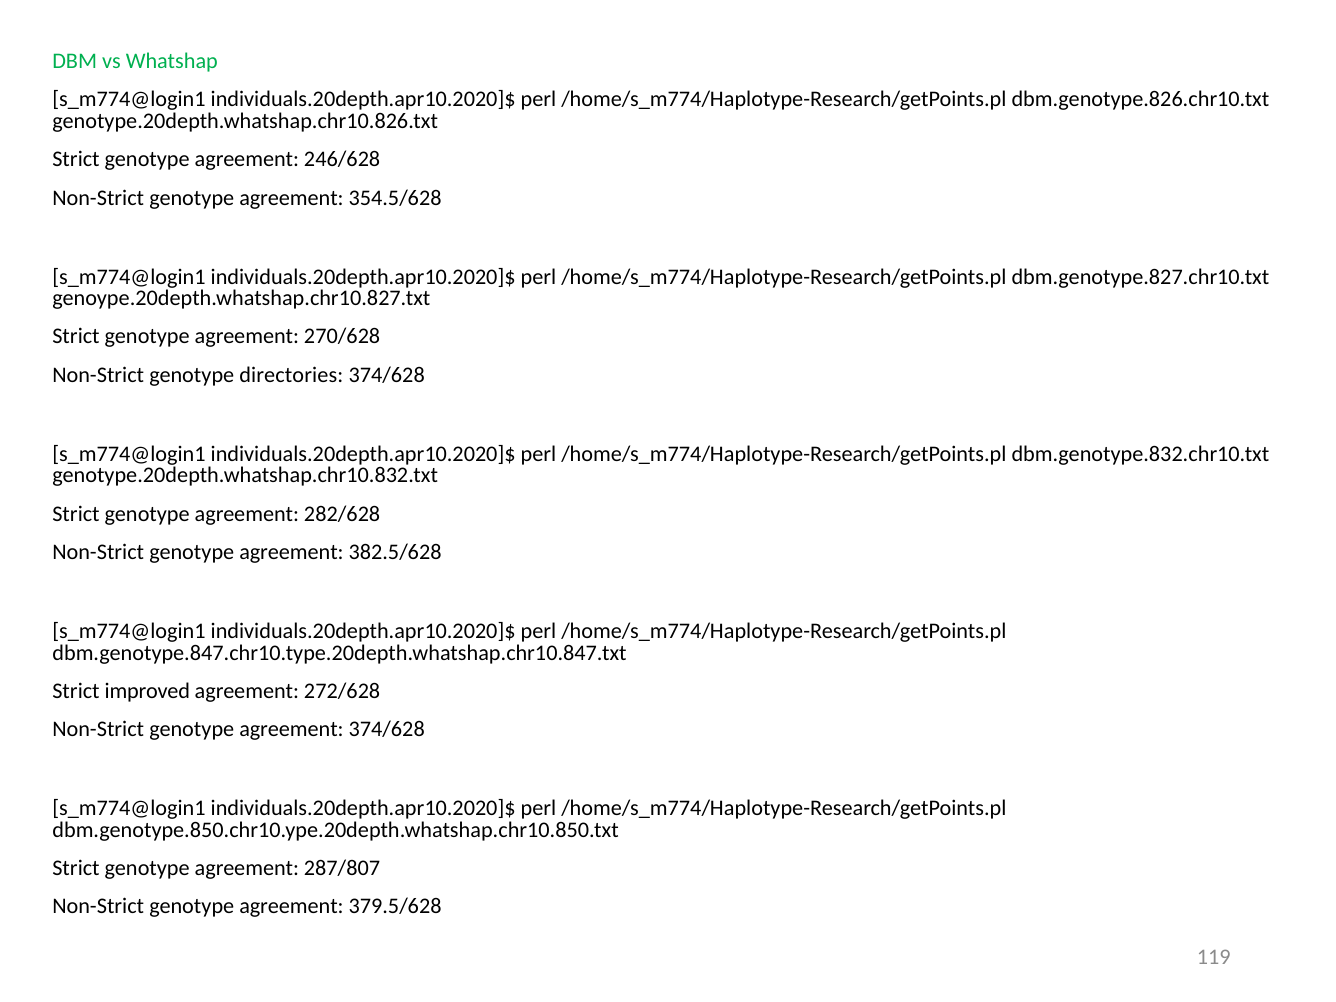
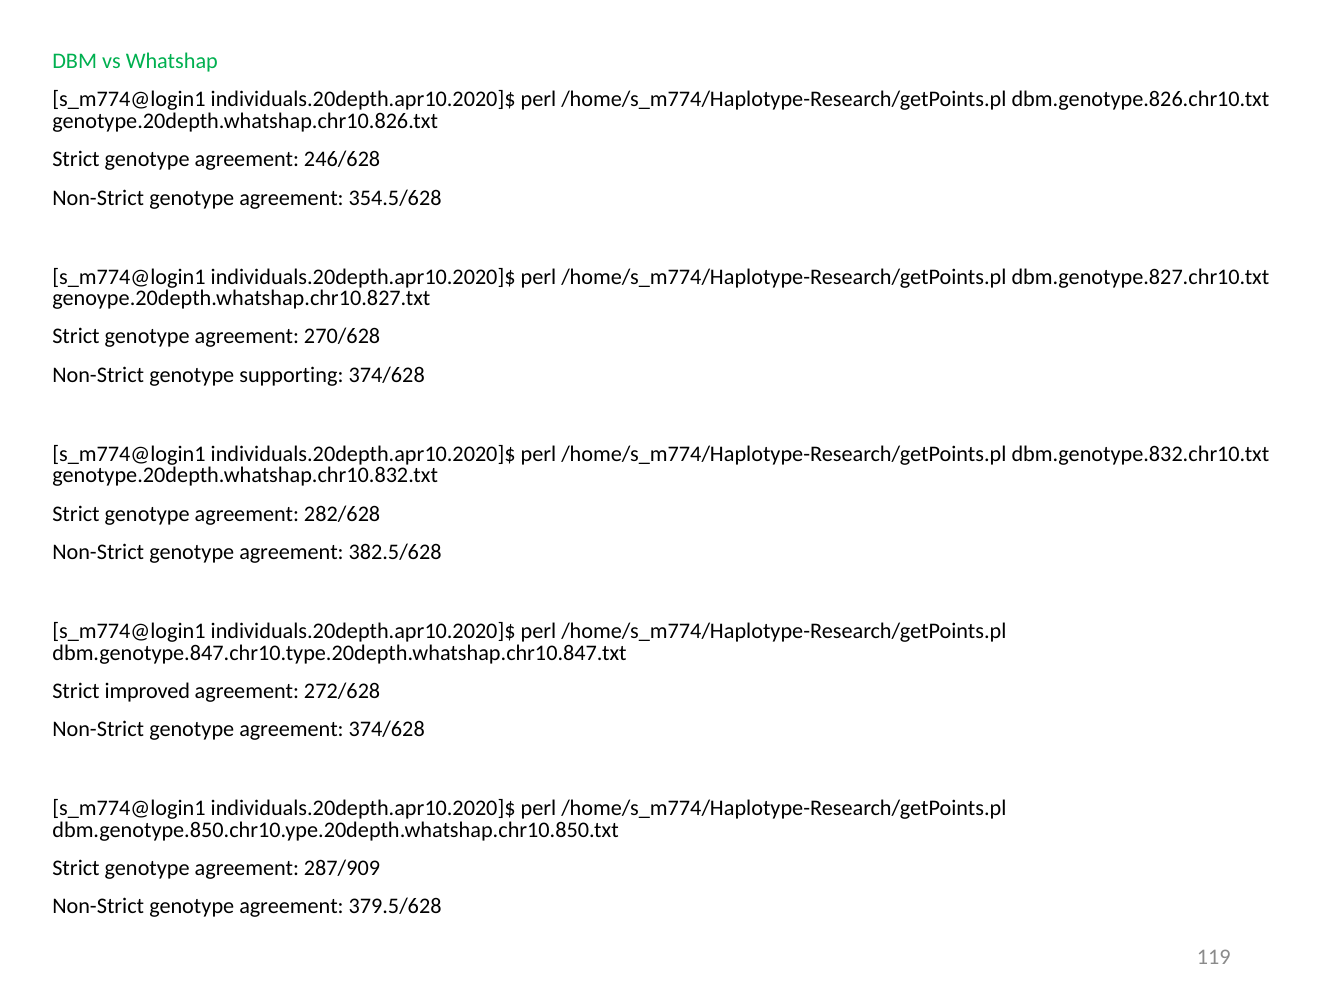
directories: directories -> supporting
287/807: 287/807 -> 287/909
